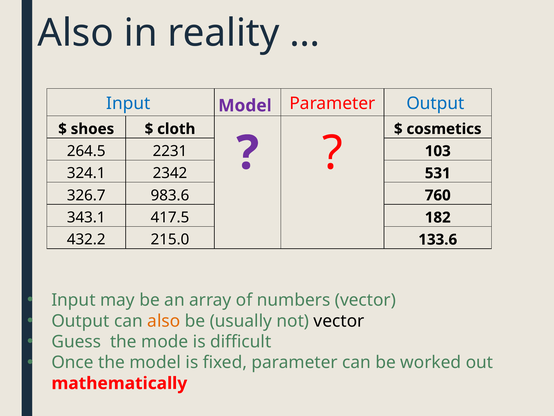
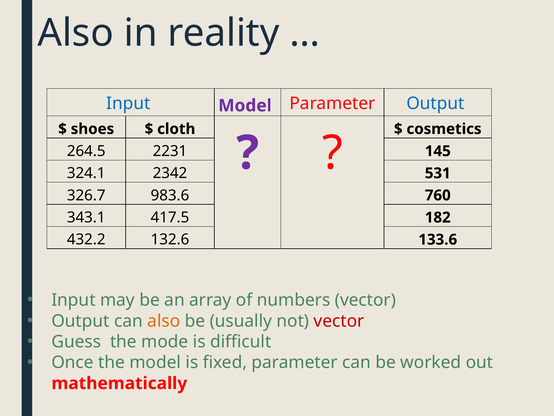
103: 103 -> 145
215.0: 215.0 -> 132.6
vector at (339, 321) colour: black -> red
